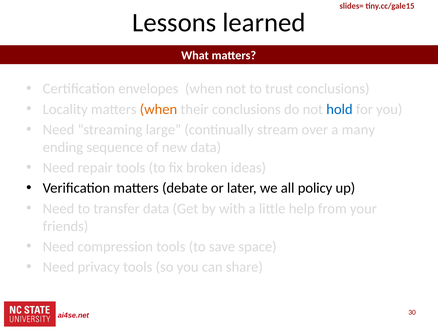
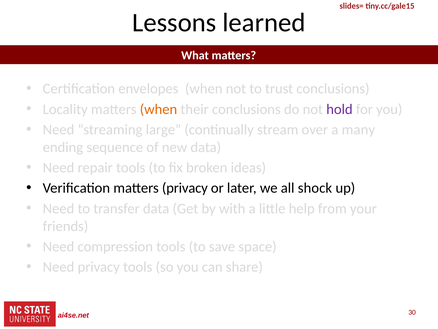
hold colour: blue -> purple
matters debate: debate -> privacy
policy: policy -> shock
